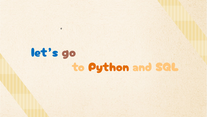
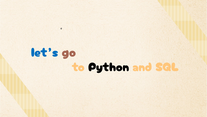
Python colour: orange -> black
